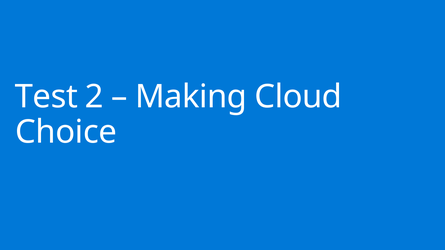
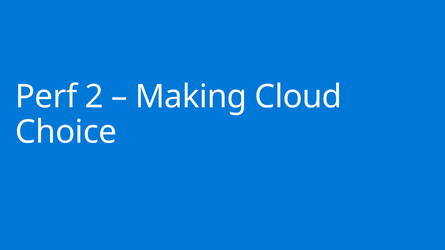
Test: Test -> Perf
